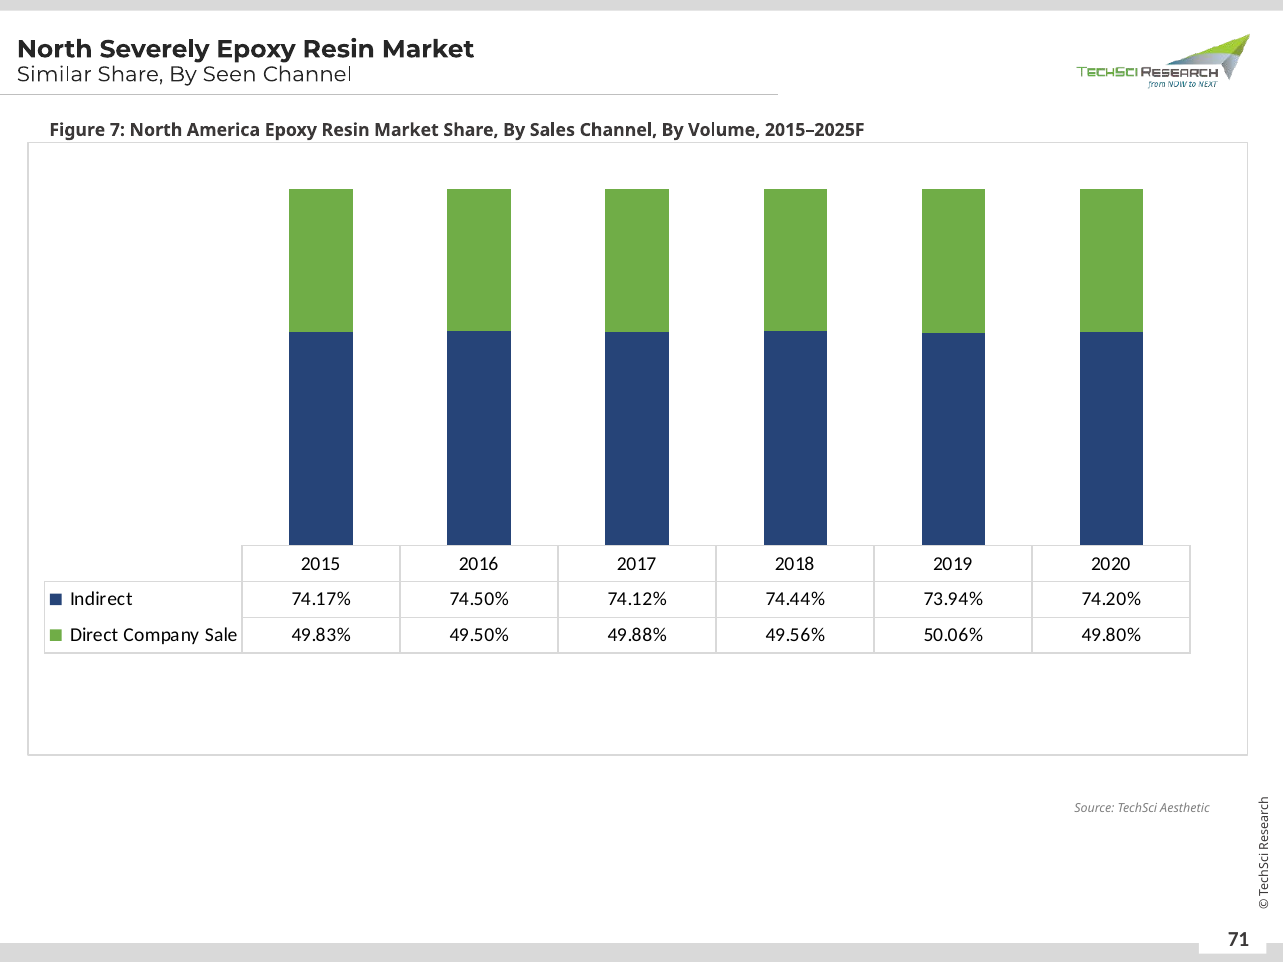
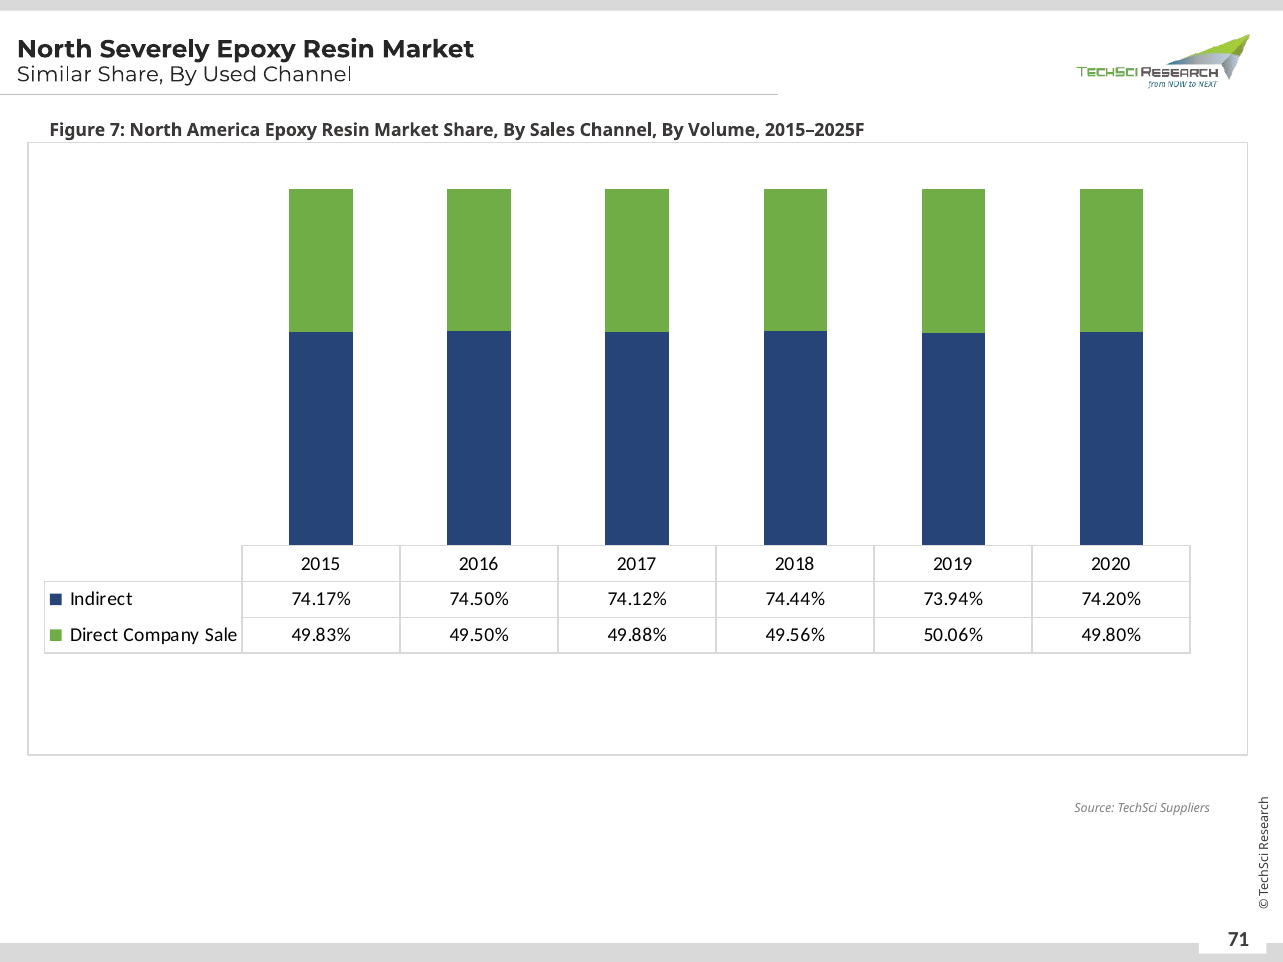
Seen: Seen -> Used
Aesthetic: Aesthetic -> Suppliers
